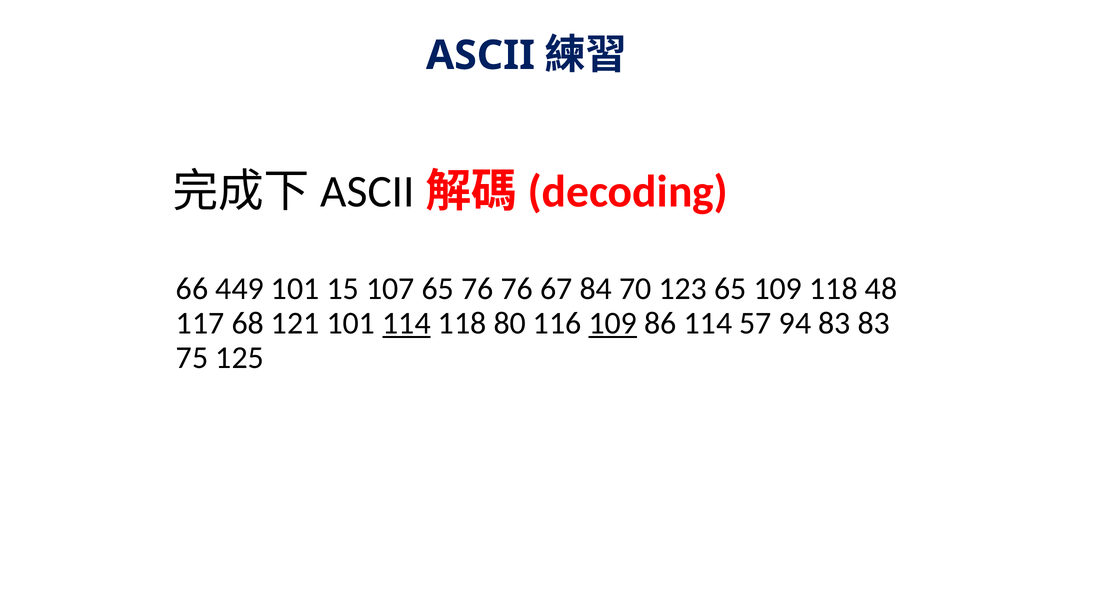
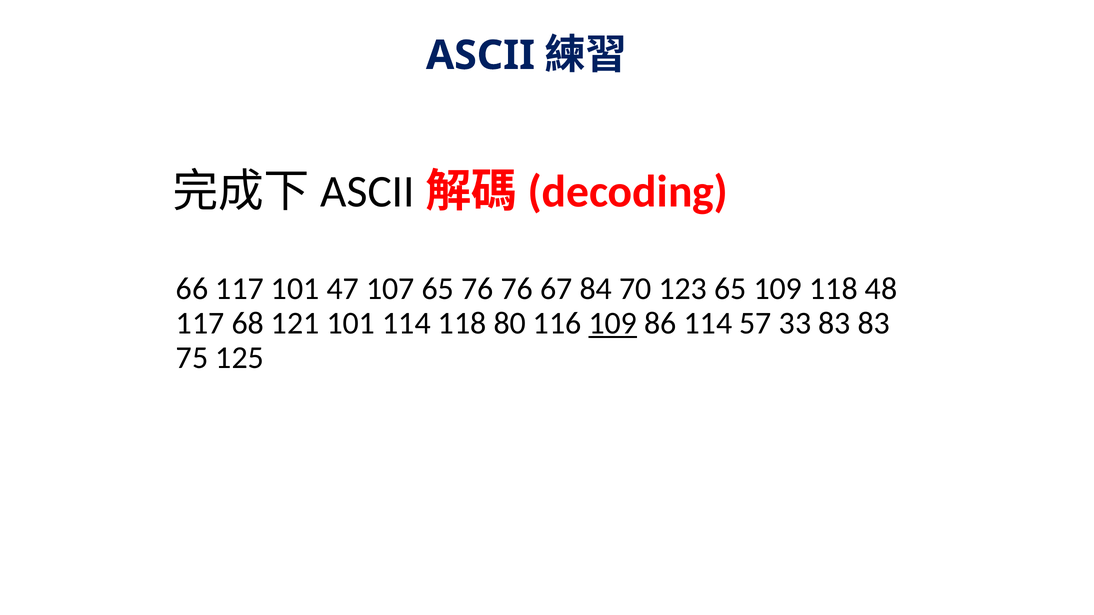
66 449: 449 -> 117
15: 15 -> 47
114 at (406, 323) underline: present -> none
94: 94 -> 33
